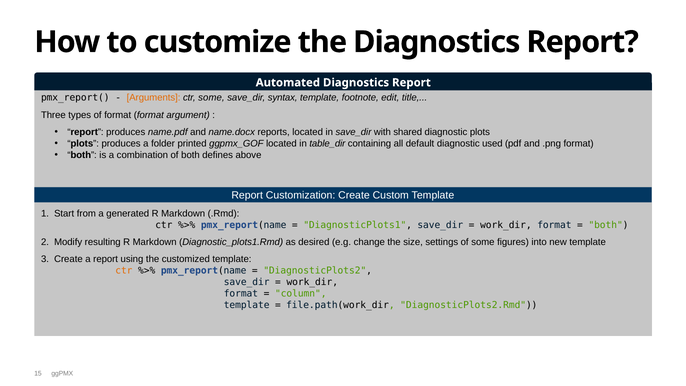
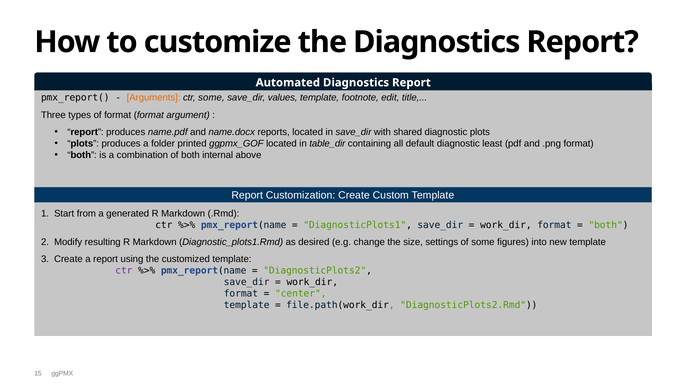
syntax: syntax -> values
used: used -> least
defines: defines -> internal
ctr at (124, 271) colour: orange -> purple
column: column -> center
